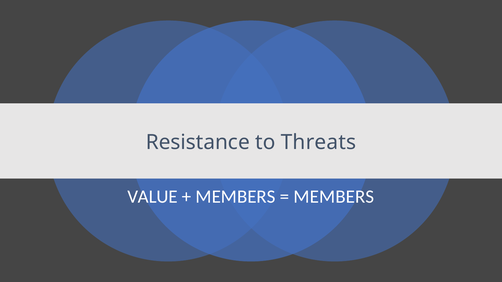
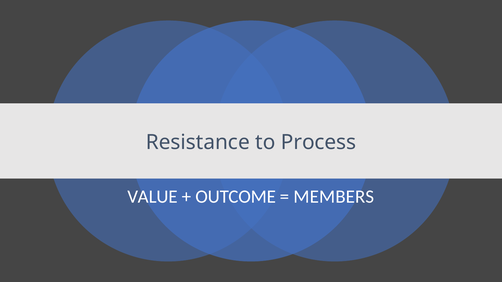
Threats: Threats -> Process
MEMBERS at (236, 197): MEMBERS -> OUTCOME
